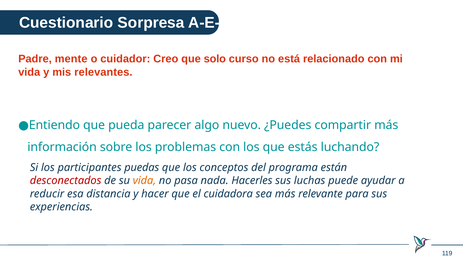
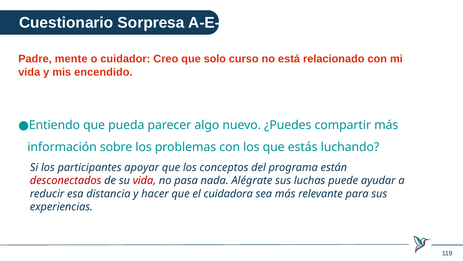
relevantes: relevantes -> encendido
puedas: puedas -> apoyar
vida at (144, 180) colour: orange -> red
Hacerles: Hacerles -> Alégrate
